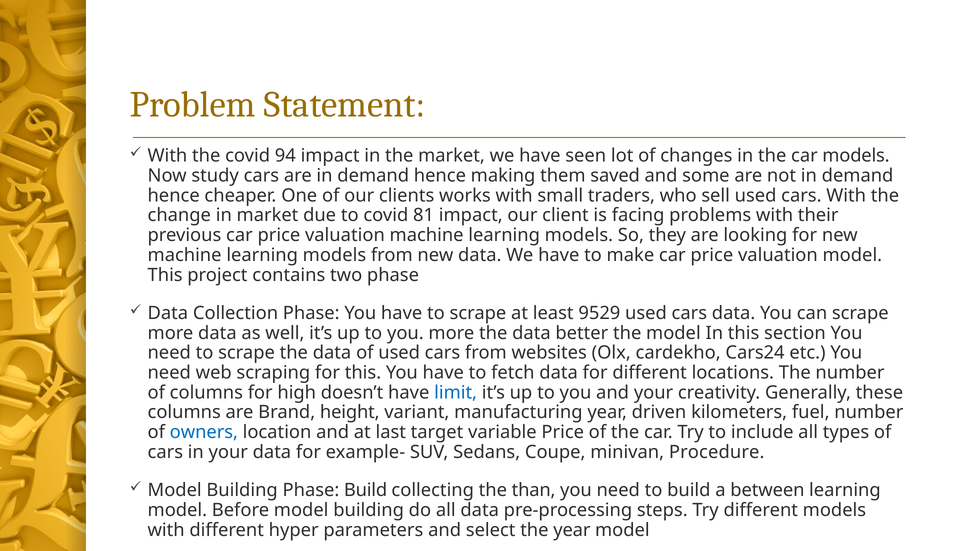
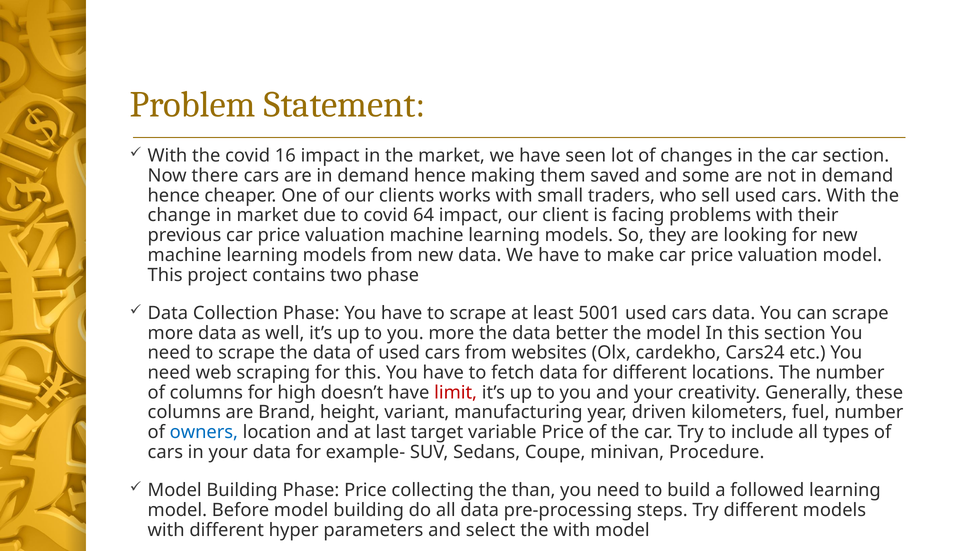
94: 94 -> 16
car models: models -> section
study: study -> there
81: 81 -> 64
9529: 9529 -> 5001
limit colour: blue -> red
Phase Build: Build -> Price
between: between -> followed
the year: year -> with
